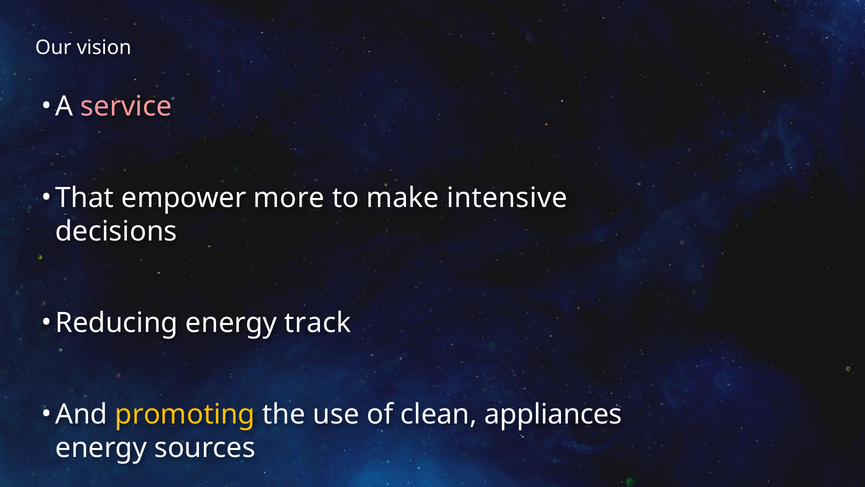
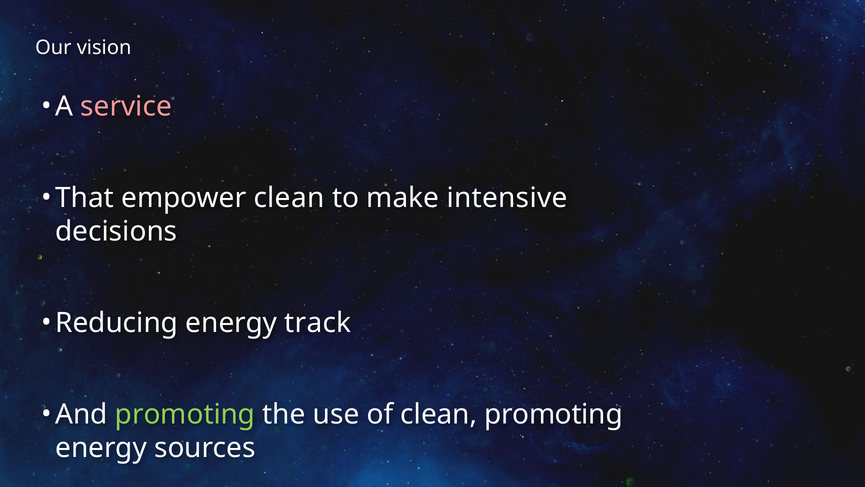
empower more: more -> clean
promoting at (185, 414) colour: yellow -> light green
clean appliances: appliances -> promoting
